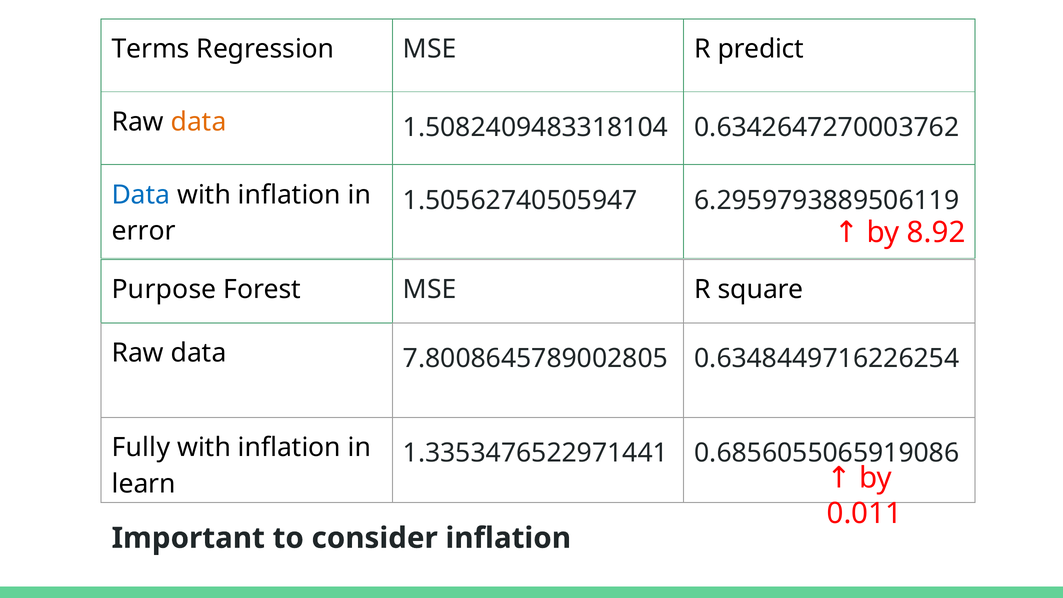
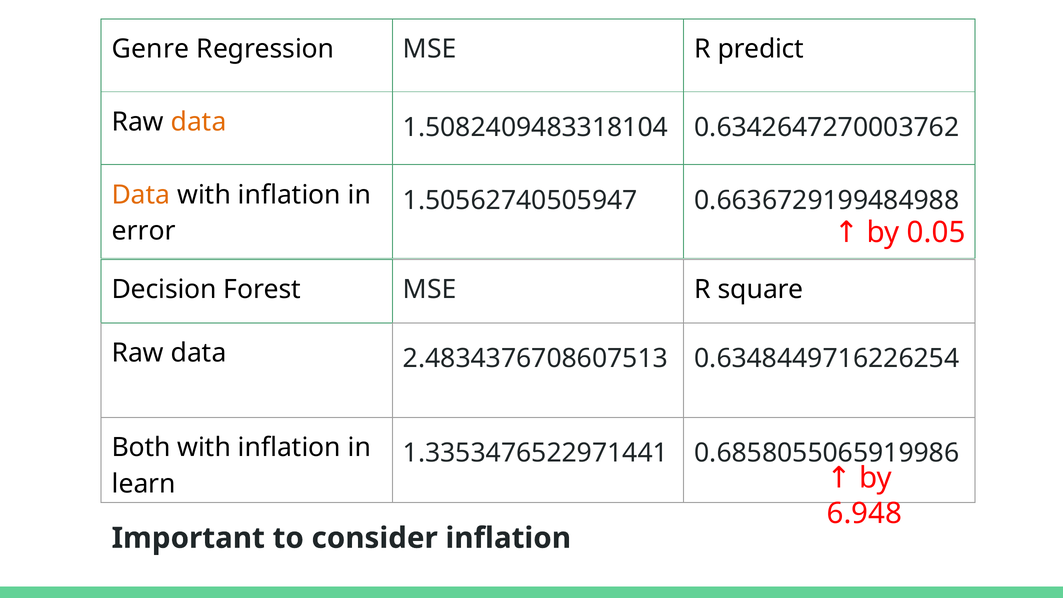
Terms: Terms -> Genre
Data at (141, 195) colour: blue -> orange
6.2959793889506119: 6.2959793889506119 -> 0.6636729199484988
8.92: 8.92 -> 0.05
Purpose: Purpose -> Decision
7.8008645789002805: 7.8008645789002805 -> 2.4834376708607513
Fully: Fully -> Both
0.6856055065919086: 0.6856055065919086 -> 0.6858055065919986
0.011: 0.011 -> 6.948
